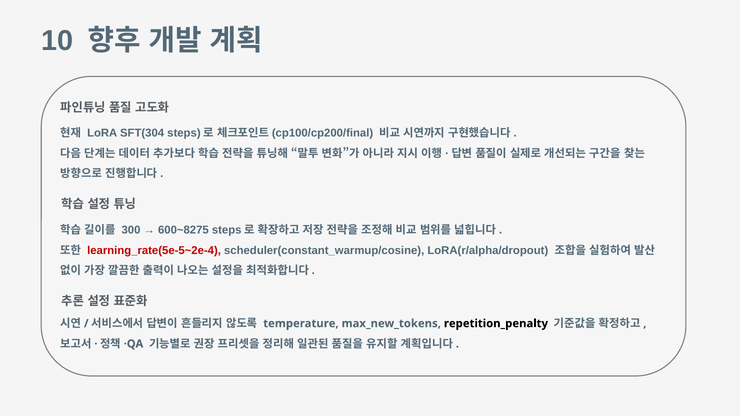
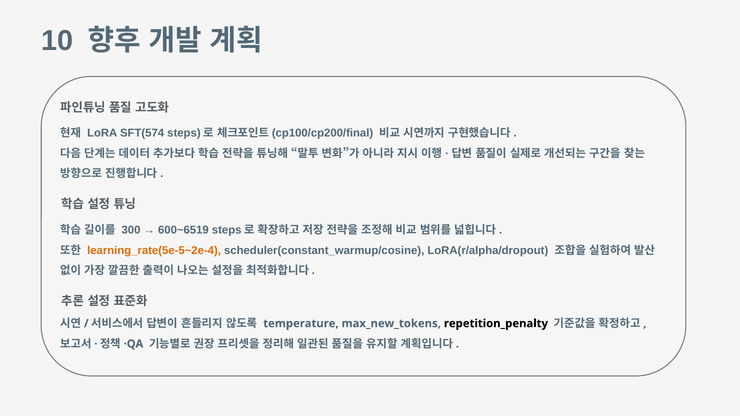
SFT(304: SFT(304 -> SFT(574
600~8275: 600~8275 -> 600~6519
learning_rate(5e-5~2e-4 colour: red -> orange
